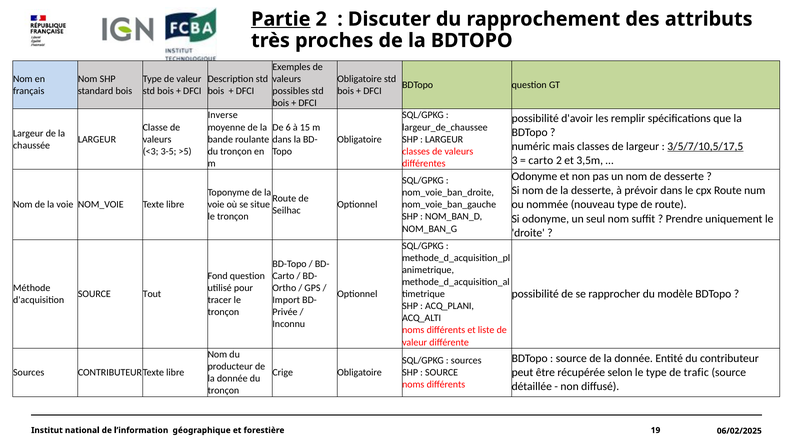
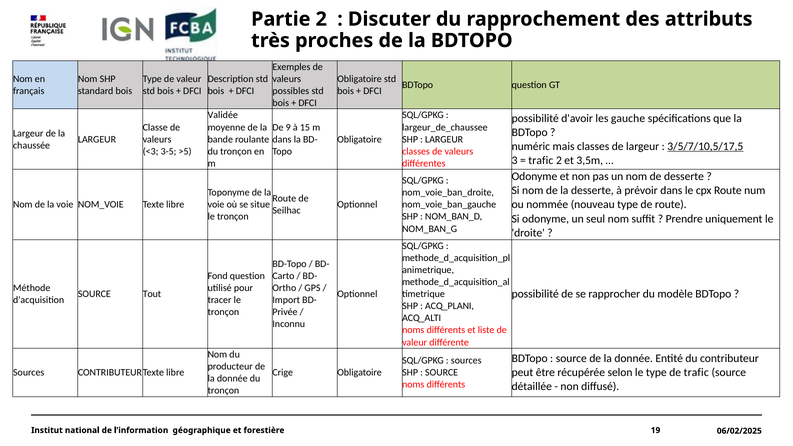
Partie underline: present -> none
Inverse: Inverse -> Validée
remplir: remplir -> gauche
6: 6 -> 9
carto at (541, 160): carto -> trafic
